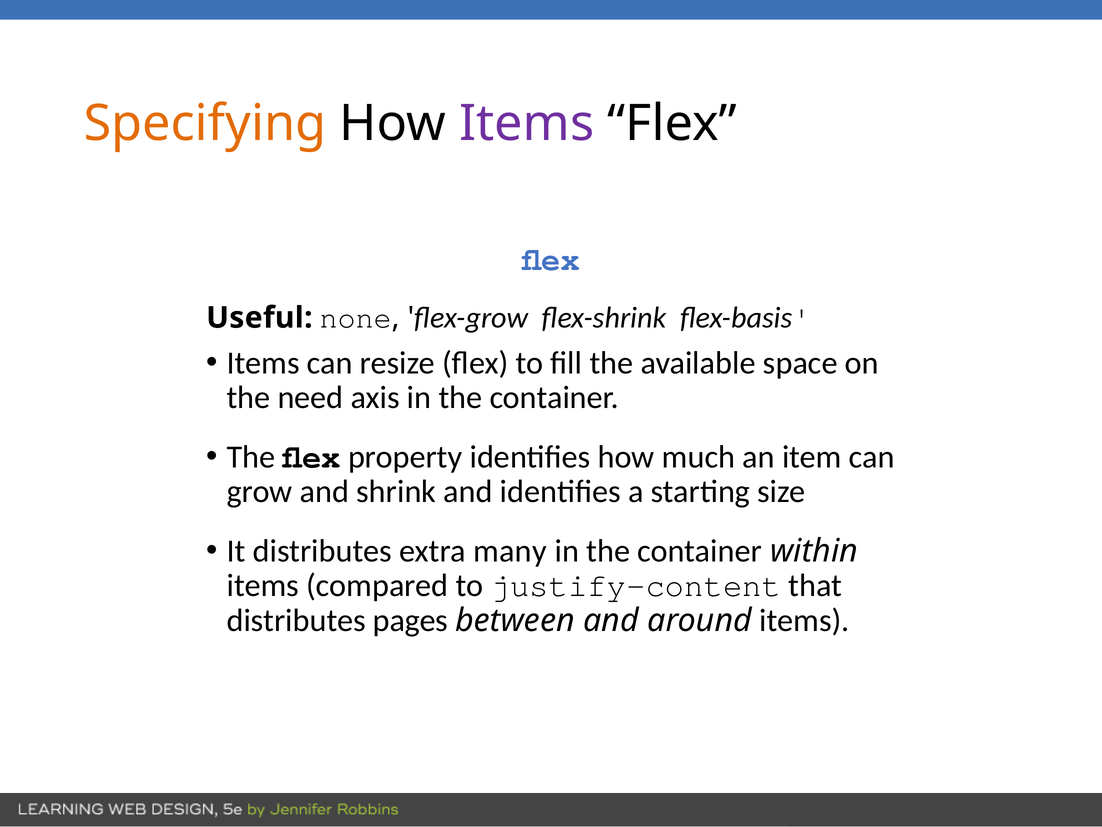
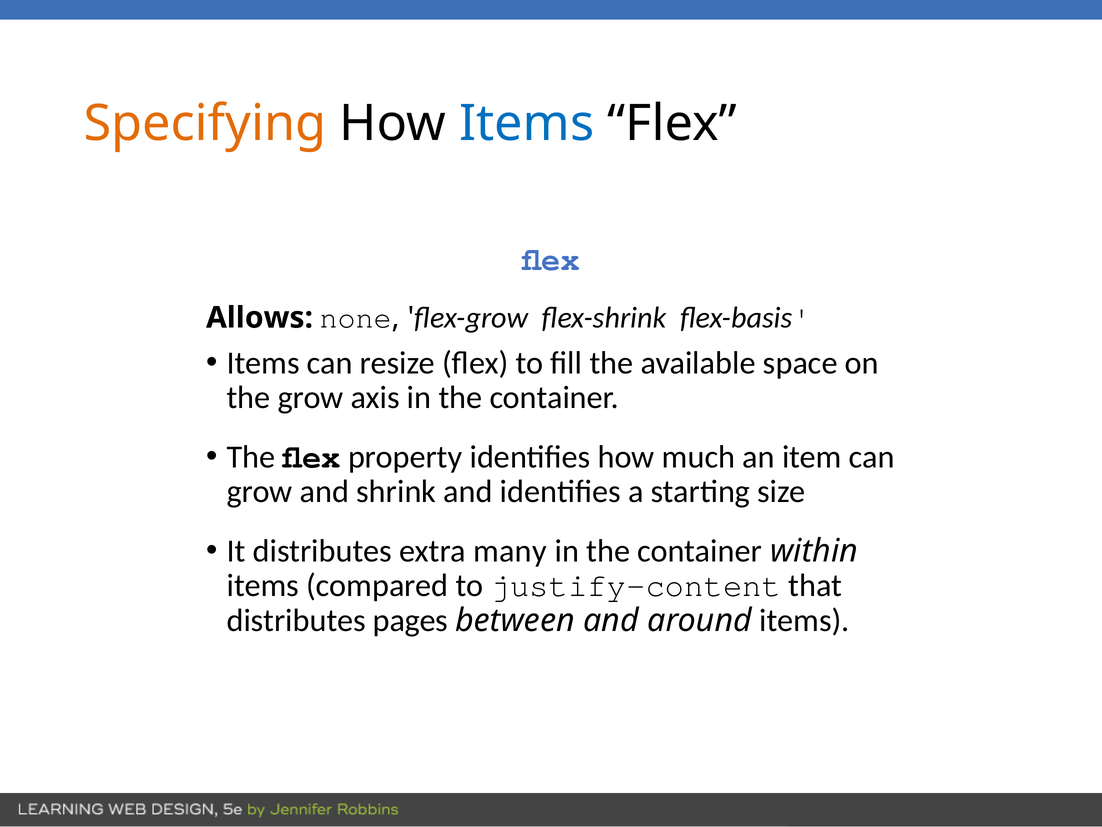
Items at (527, 124) colour: purple -> blue
Useful: Useful -> Allows
the need: need -> grow
